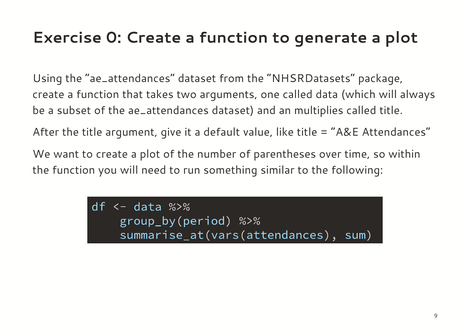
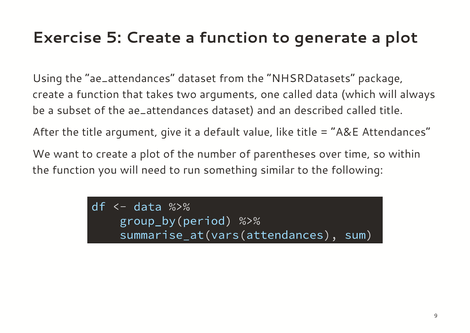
0: 0 -> 5
multiplies: multiplies -> described
